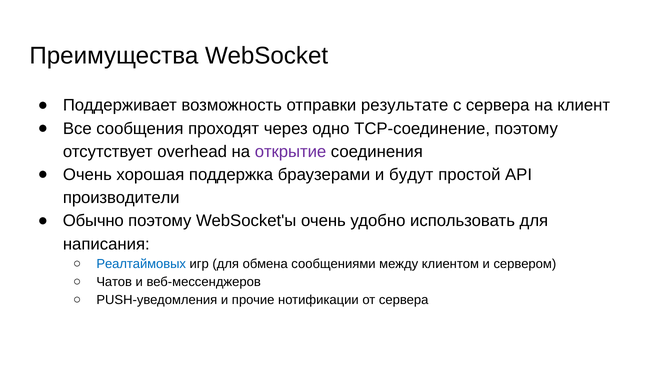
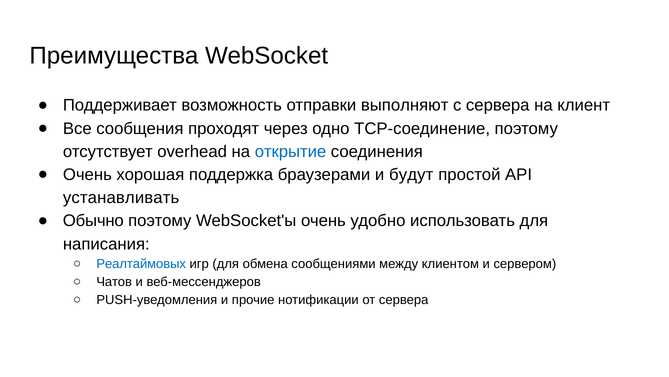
результате: результате -> выполняют
открытие colour: purple -> blue
производители: производители -> устанавливать
